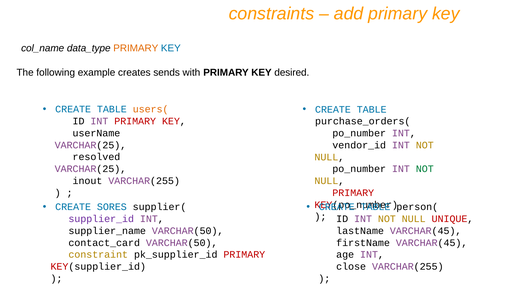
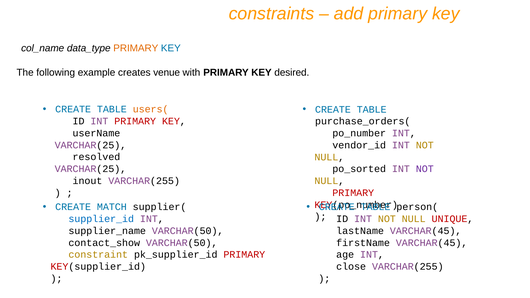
sends: sends -> venue
po_number at (359, 169): po_number -> po_sorted
NOT at (425, 169) colour: green -> purple
SORES: SORES -> MATCH
supplier_id colour: purple -> blue
contact_card: contact_card -> contact_show
